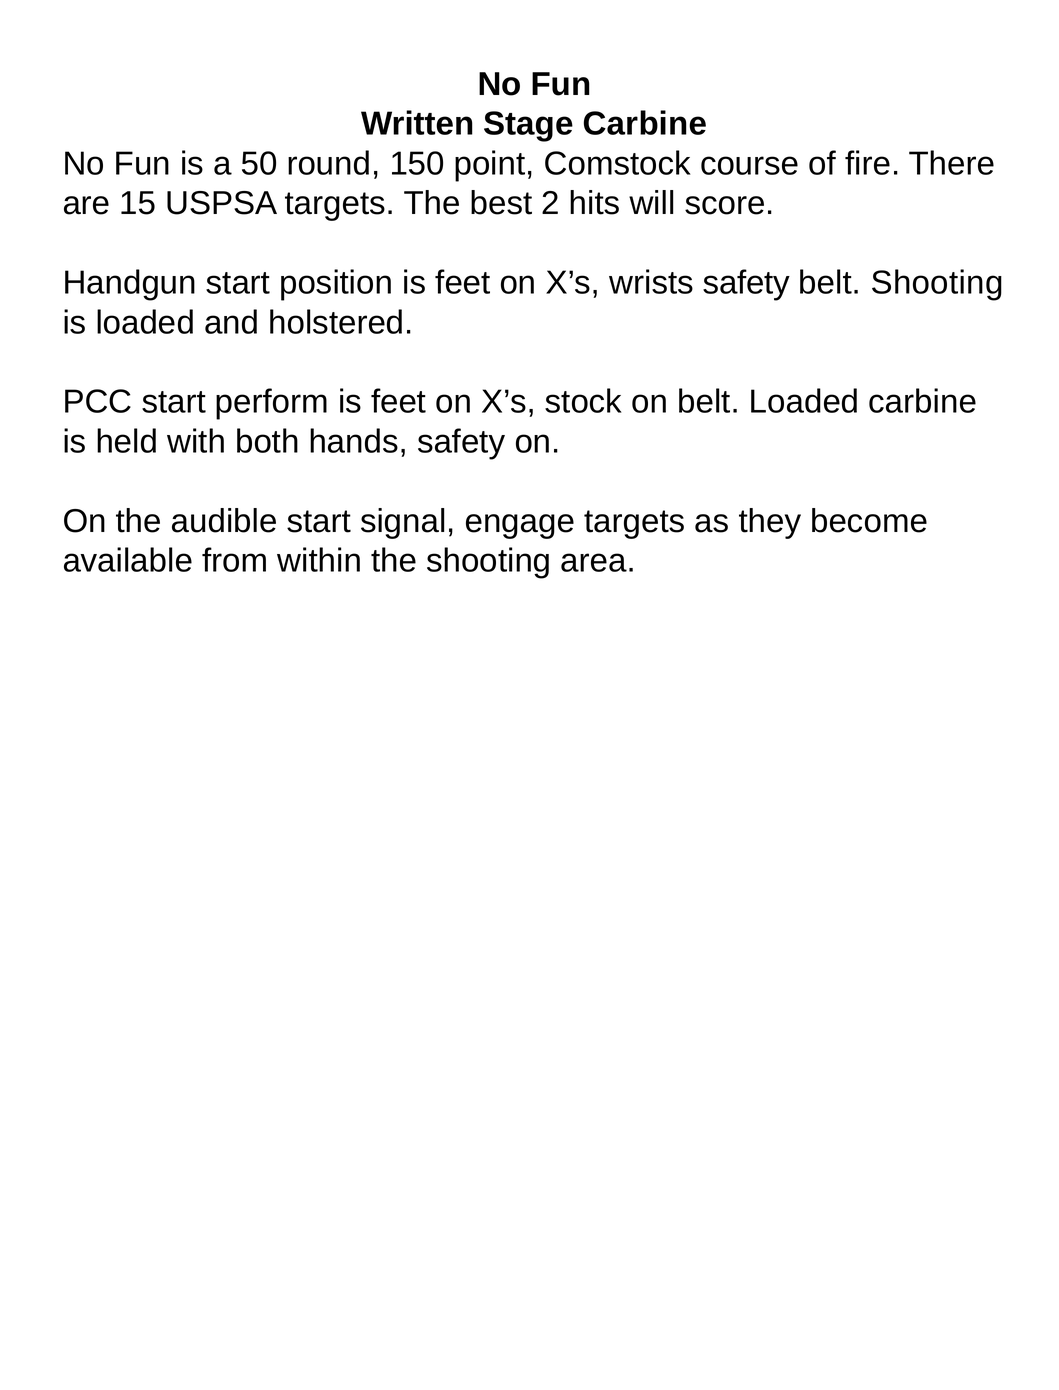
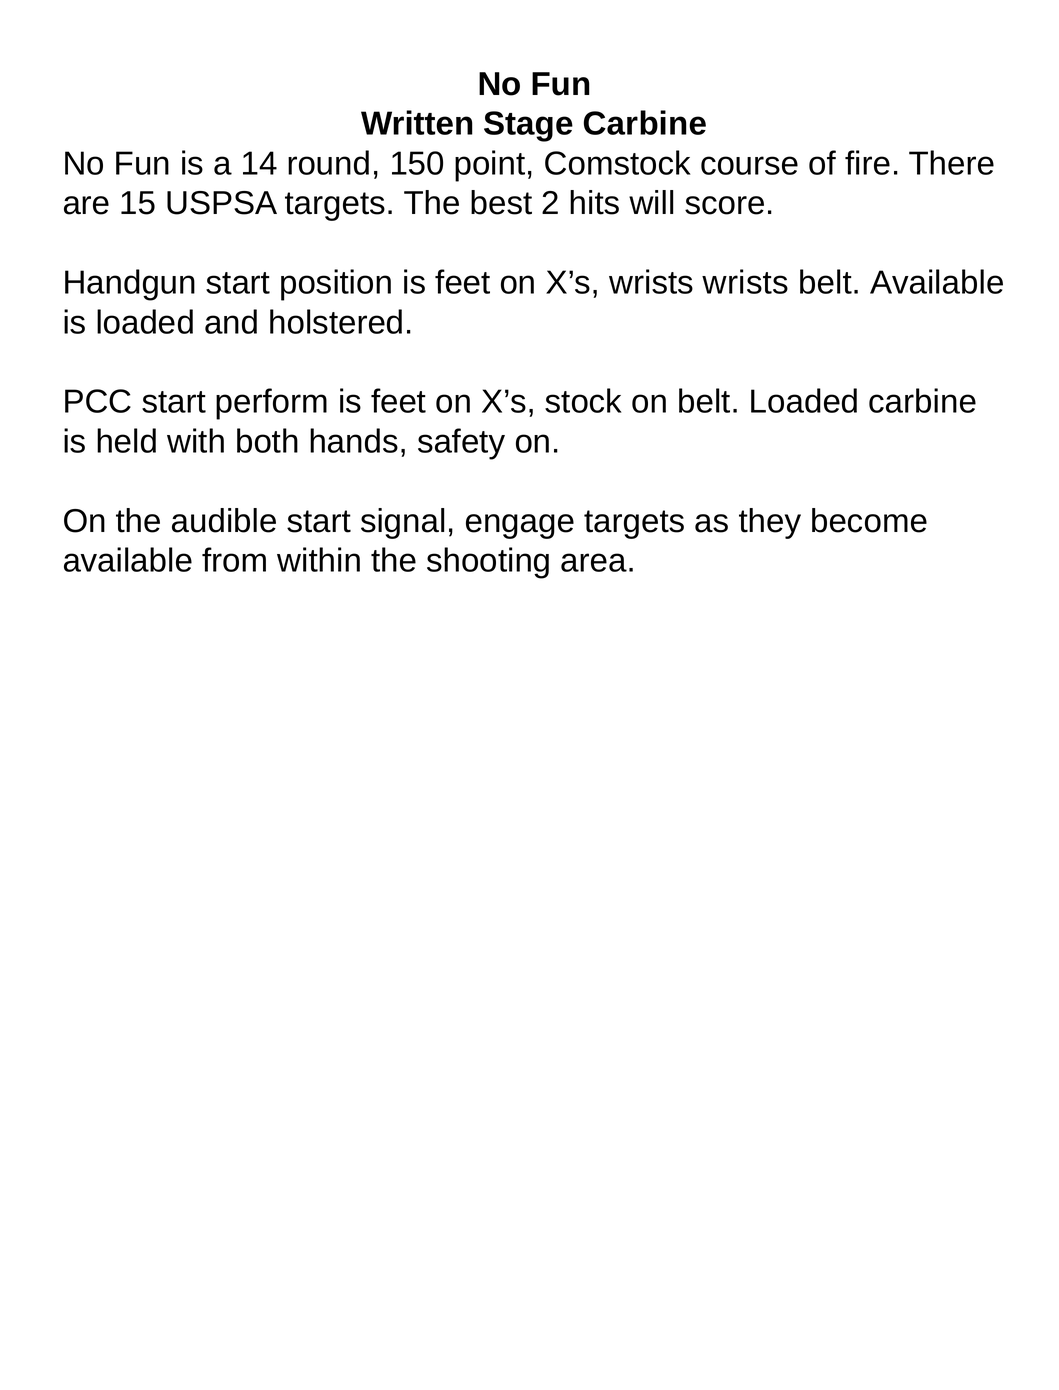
50: 50 -> 14
wrists safety: safety -> wrists
belt Shooting: Shooting -> Available
